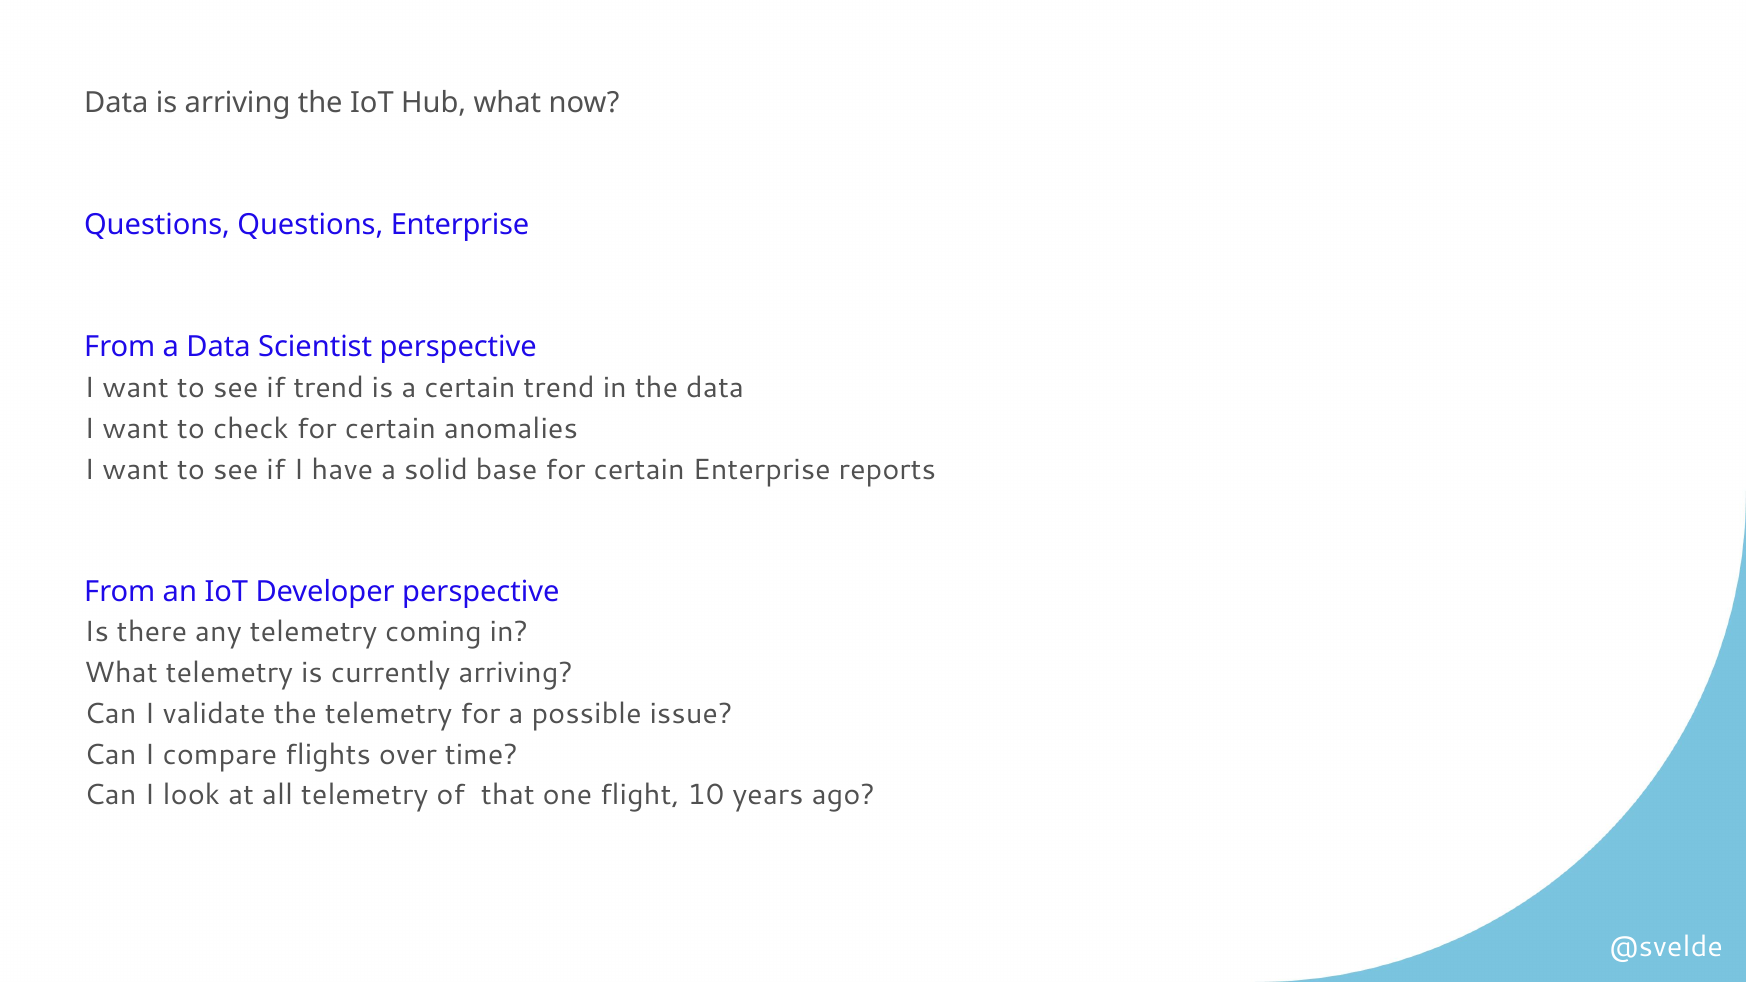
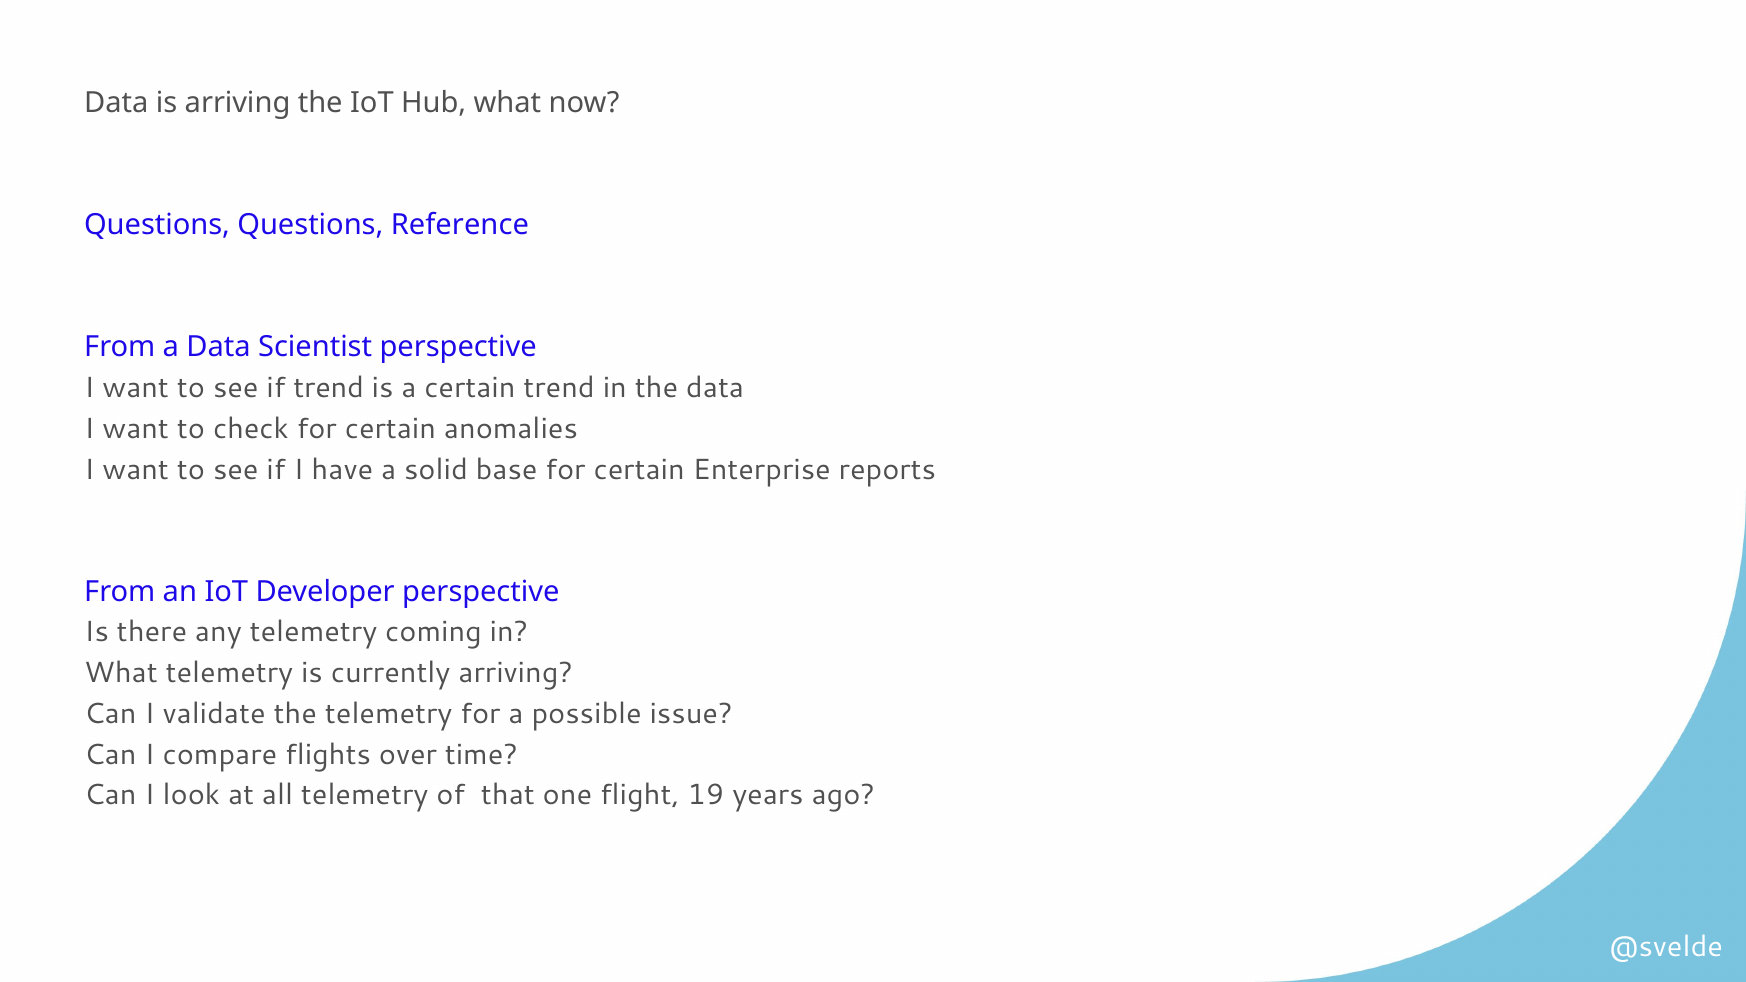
Questions Enterprise: Enterprise -> Reference
10: 10 -> 19
